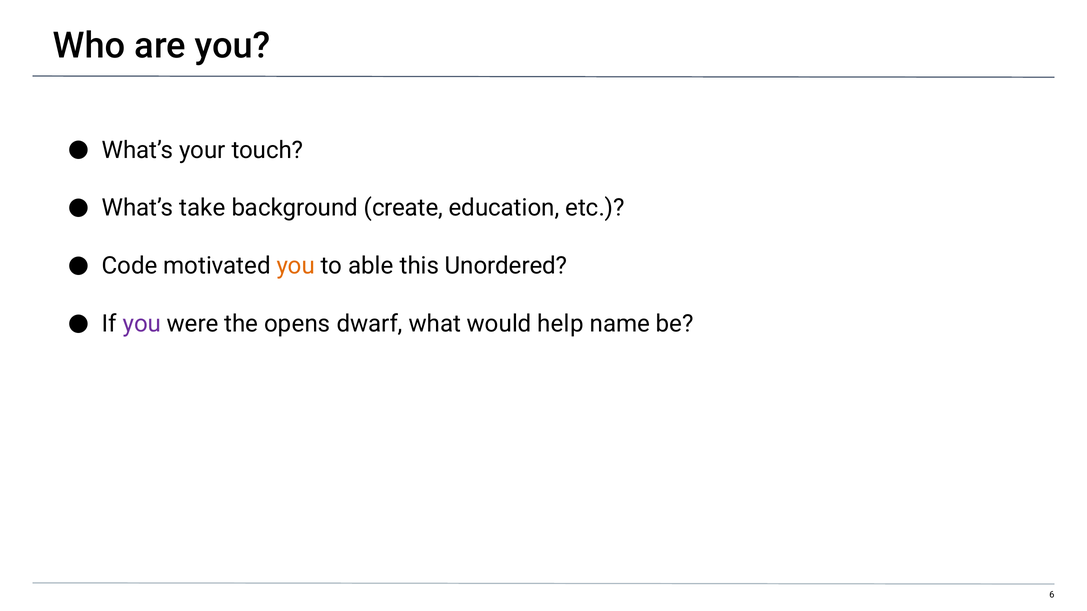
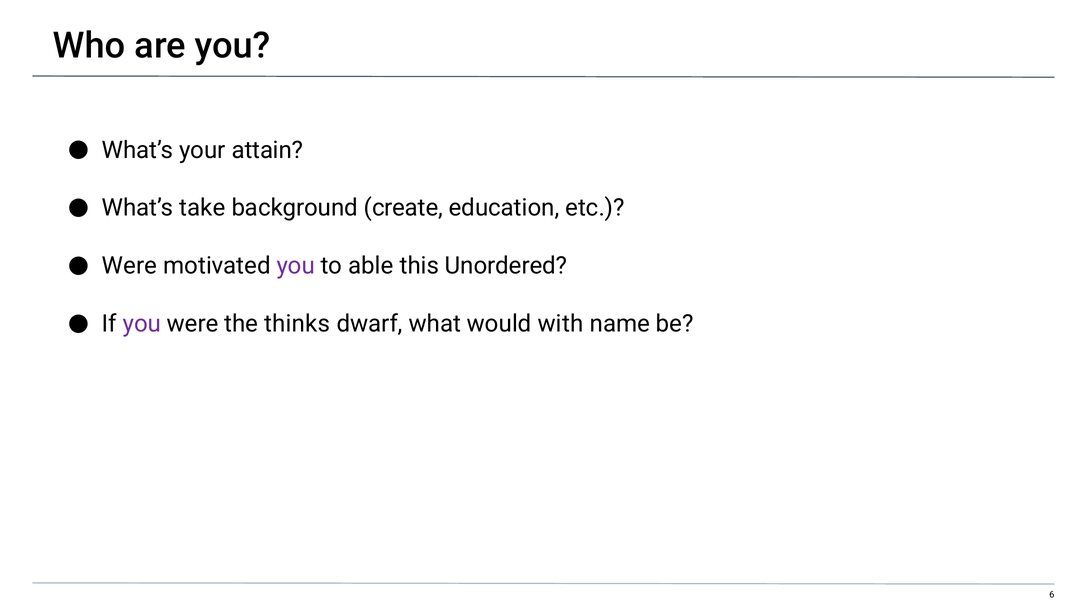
touch: touch -> attain
Code at (130, 266): Code -> Were
you at (296, 266) colour: orange -> purple
opens: opens -> thinks
help: help -> with
